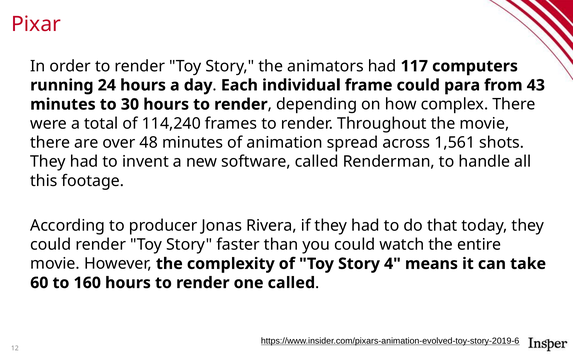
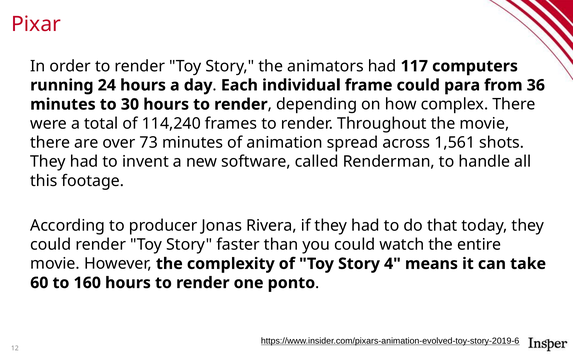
43: 43 -> 36
48: 48 -> 73
one called: called -> ponto
